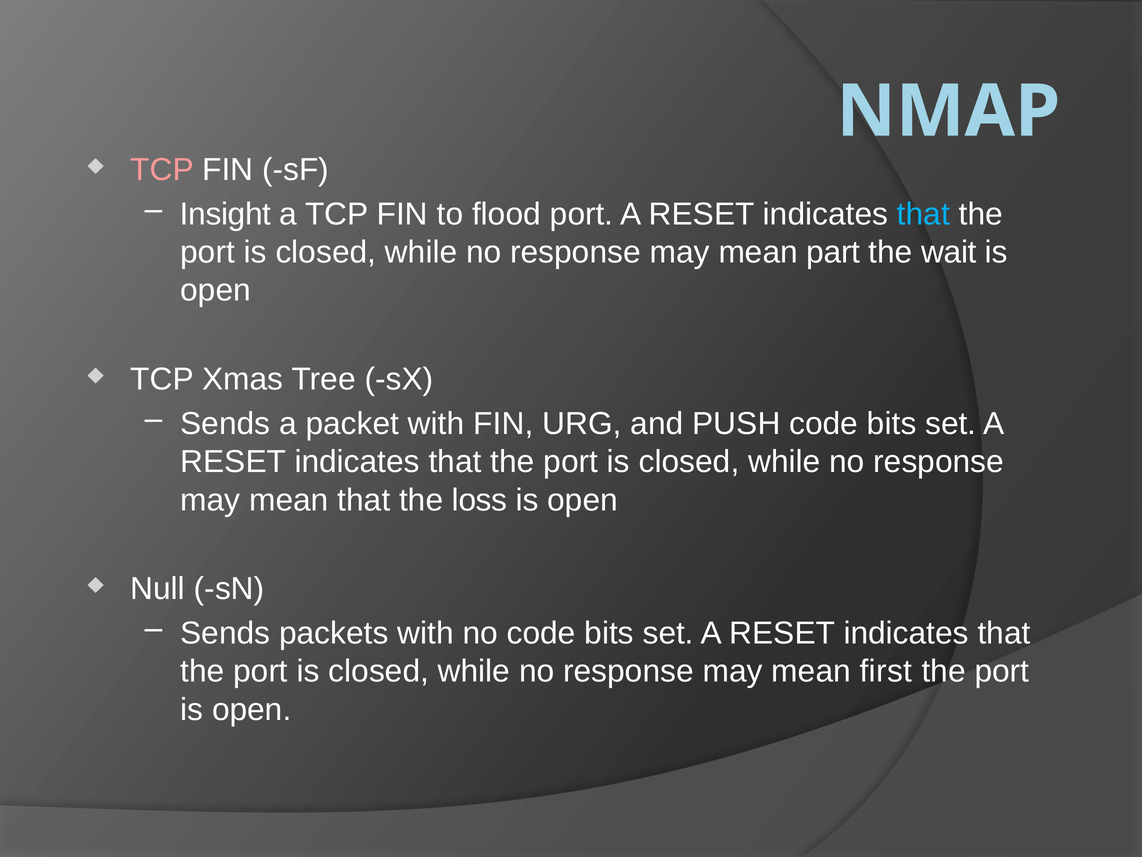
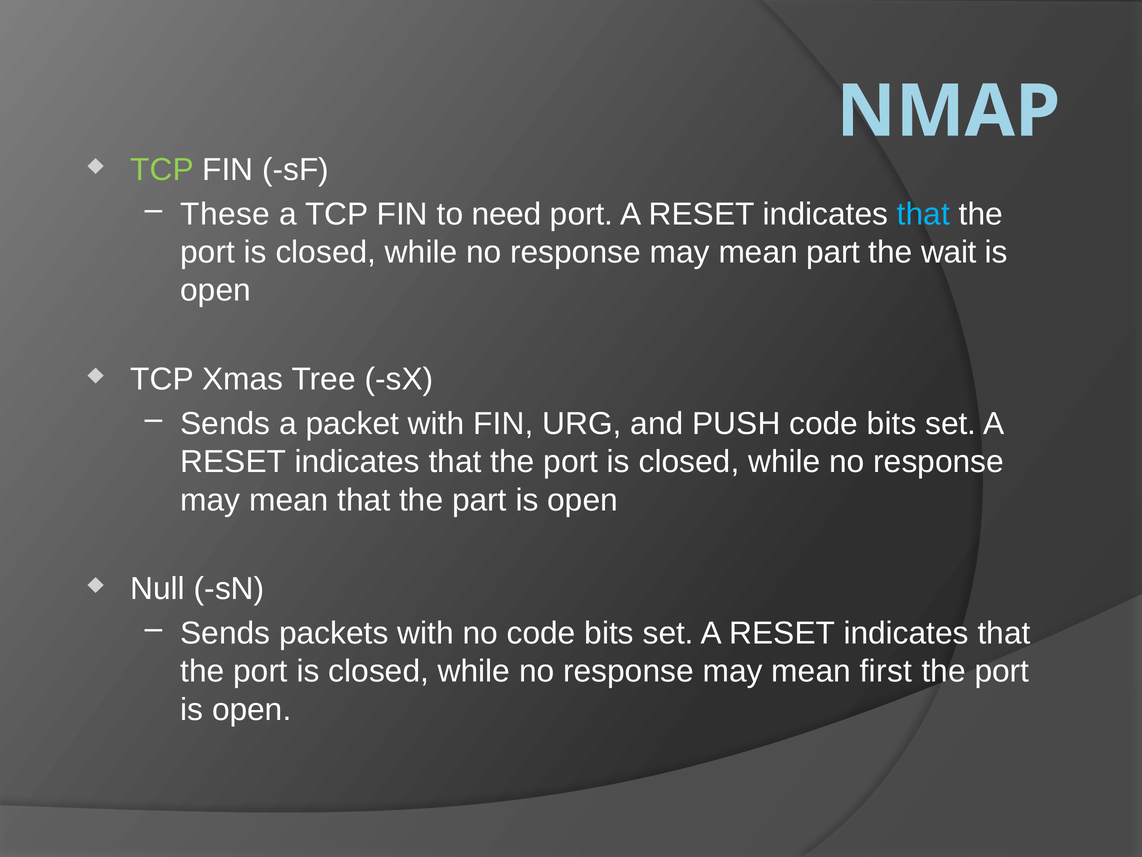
TCP at (162, 170) colour: pink -> light green
Insight: Insight -> These
flood: flood -> need
the loss: loss -> part
